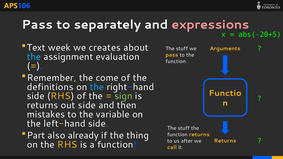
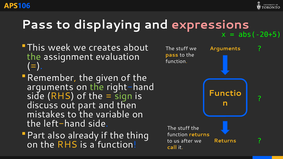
separately: separately -> displaying
Text: Text -> This
the at (34, 57) colour: light blue -> light green
come: come -> given
definitions at (50, 87): definitions -> arguments
the at (97, 87) colour: light blue -> light green
returns at (43, 105): returns -> discuss
out side: side -> part
